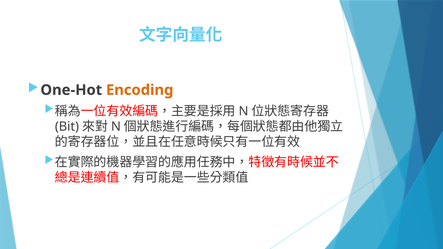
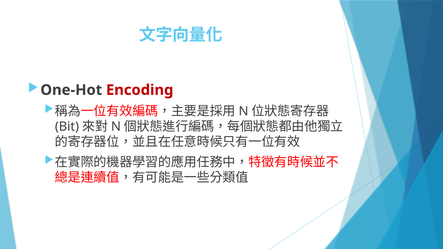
Encoding colour: orange -> red
